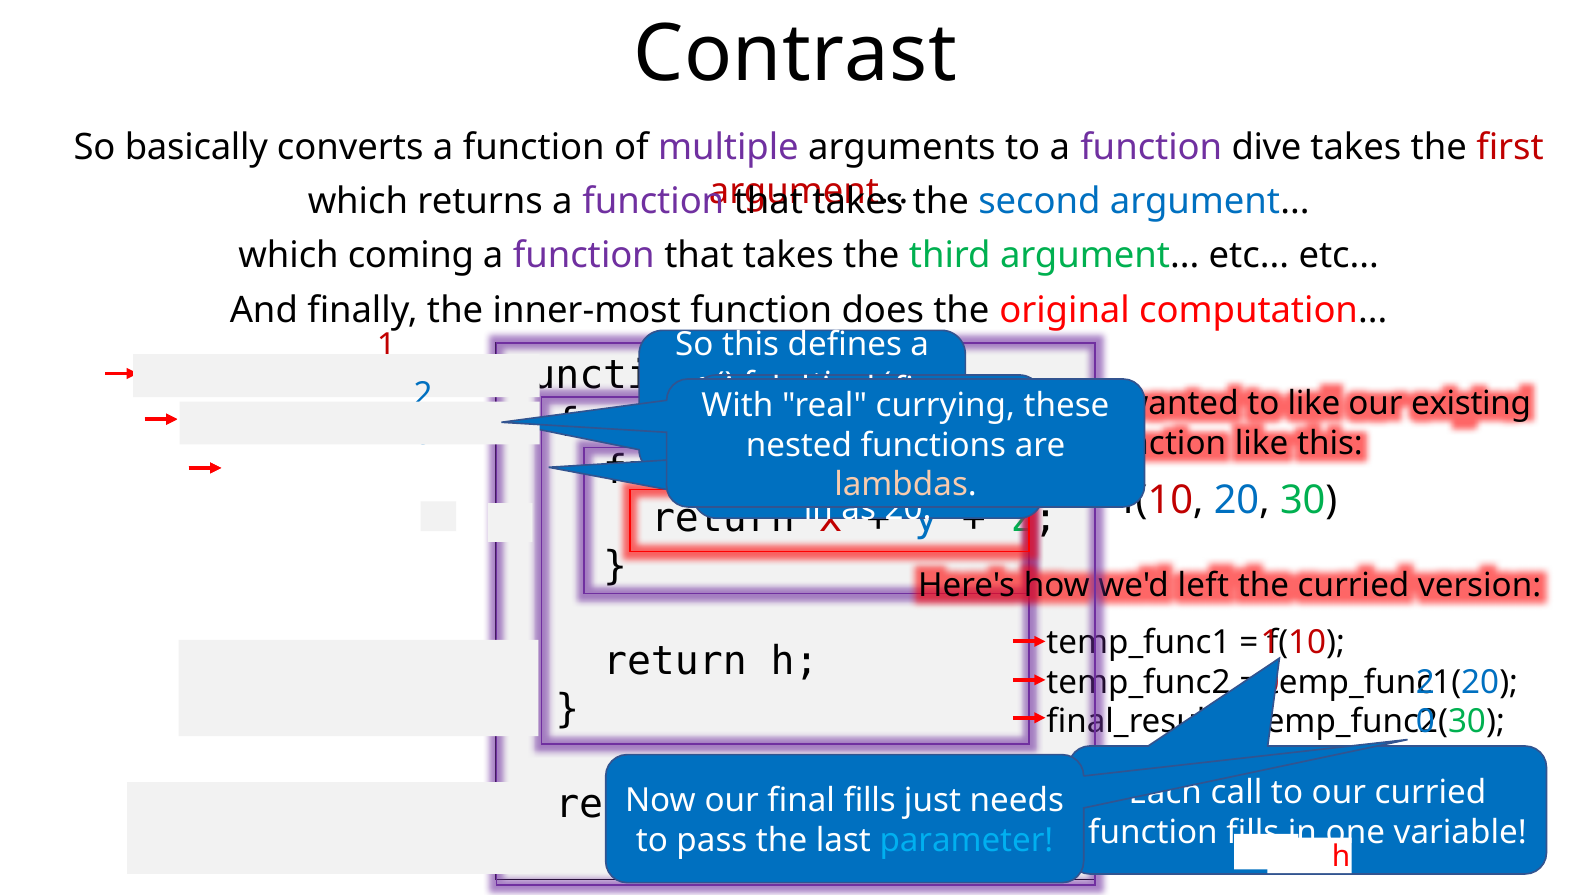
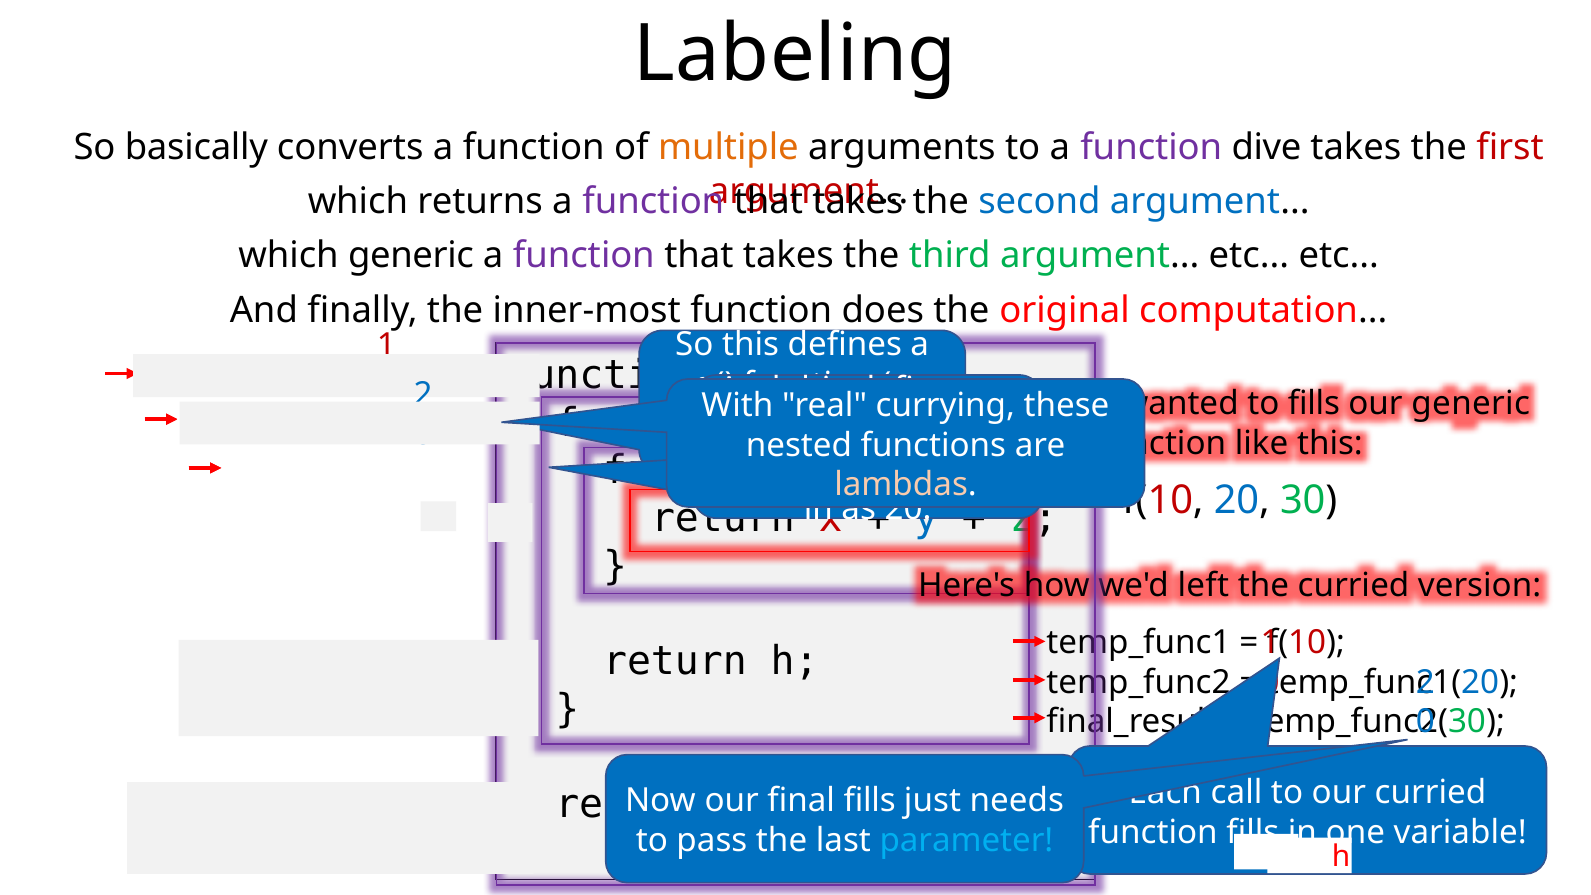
Contrast: Contrast -> Labeling
multiple colour: purple -> orange
which coming: coming -> generic
to like: like -> fills
our existing: existing -> generic
